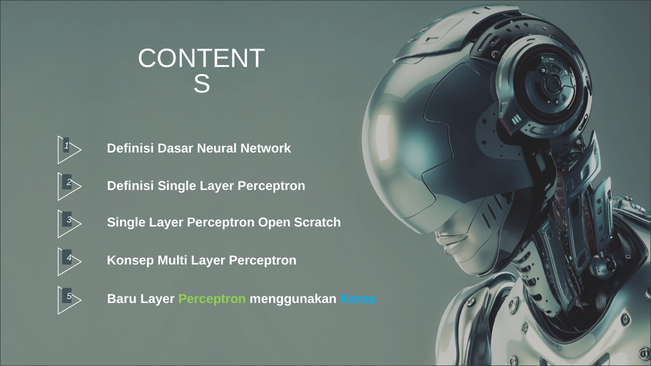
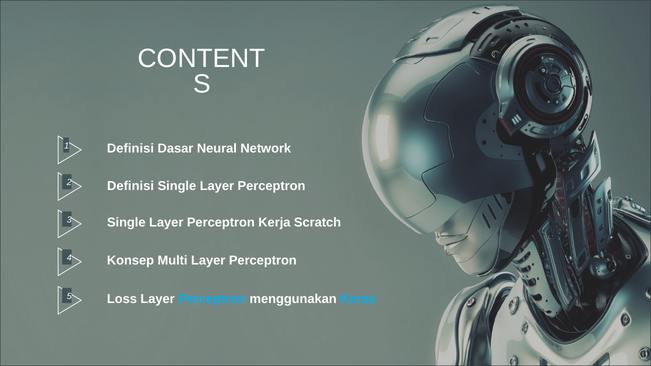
Open: Open -> Kerja
Baru: Baru -> Loss
Perceptron at (212, 299) colour: light green -> light blue
